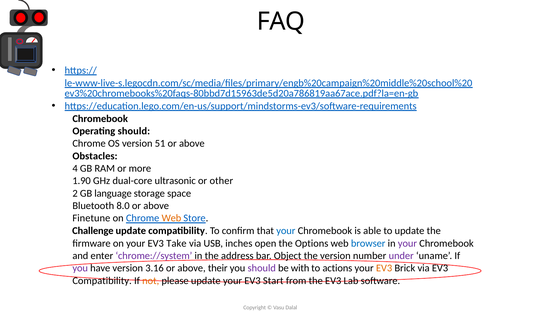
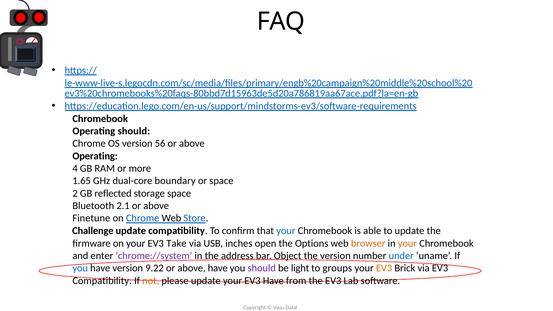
51: 51 -> 56
Obstacles at (95, 156): Obstacles -> Operating
1.90: 1.90 -> 1.65
ultrasonic: ultrasonic -> boundary
or other: other -> space
language: language -> reflected
8.0: 8.0 -> 2.1
Web at (171, 218) colour: orange -> black
browser colour: blue -> orange
your at (407, 243) colour: purple -> orange
under colour: purple -> blue
you at (80, 268) colour: purple -> blue
3.16: 3.16 -> 9.22
above their: their -> have
with: with -> light
actions: actions -> groups
EV3 Start: Start -> Have
